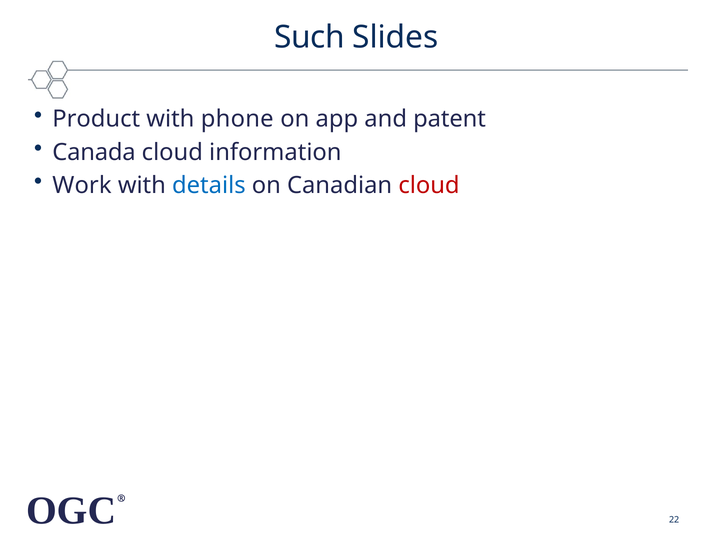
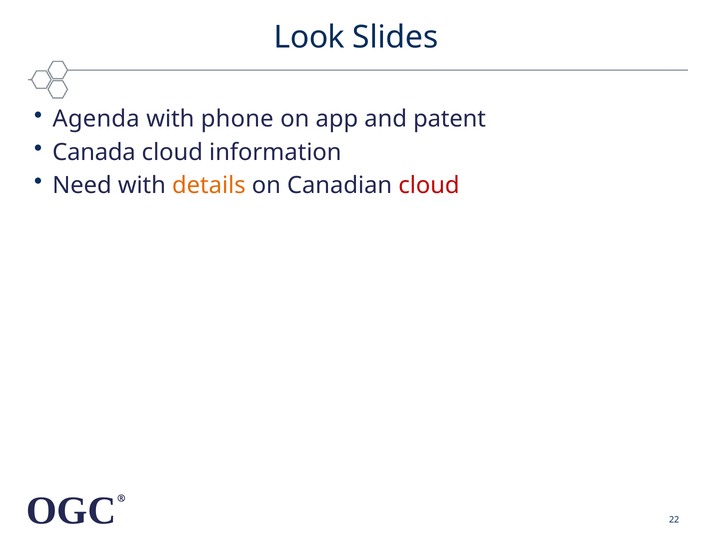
Such: Such -> Look
Product: Product -> Agenda
Work: Work -> Need
details colour: blue -> orange
